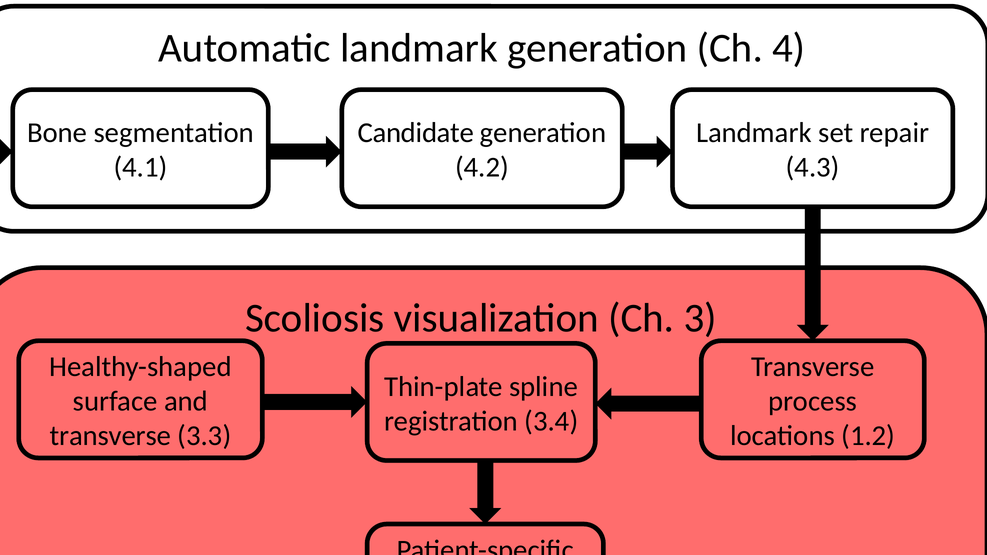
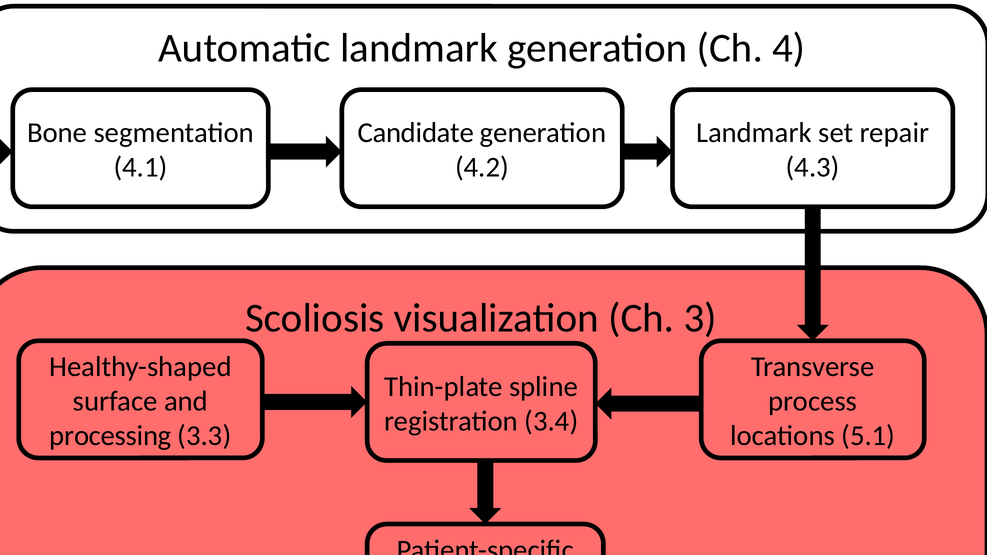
transverse at (110, 436): transverse -> processing
1.2: 1.2 -> 5.1
